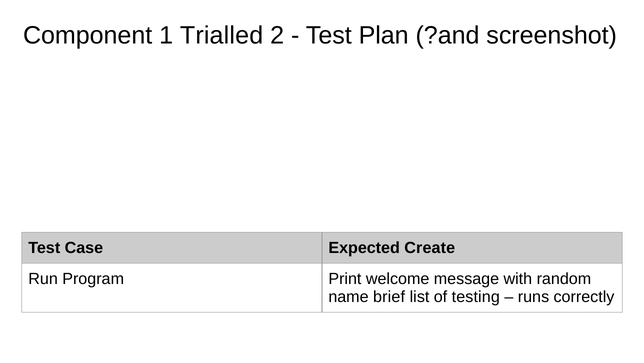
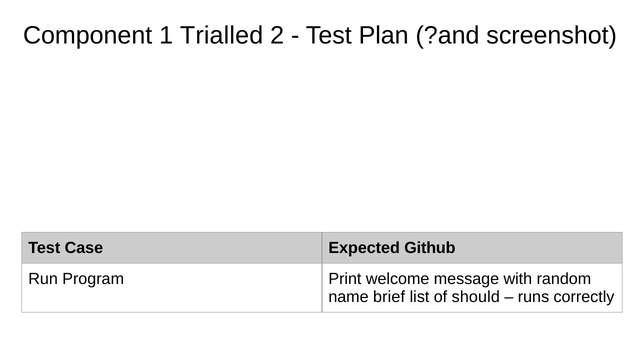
Create: Create -> Github
testing: testing -> should
